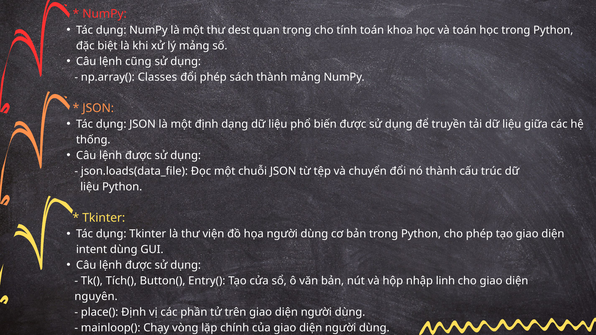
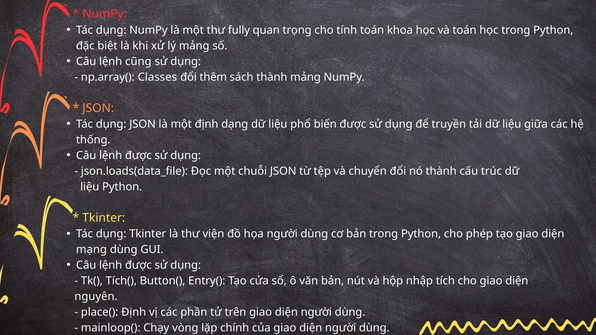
dest: dest -> fully
đổi phép: phép -> thêm
intent: intent -> mạng
linh: linh -> tích
